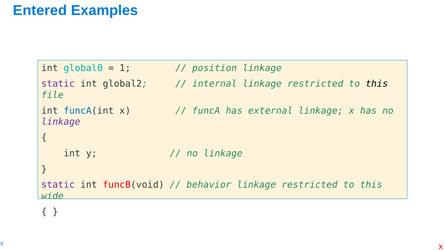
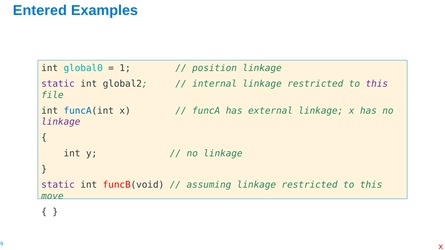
this at (377, 84) colour: black -> purple
behavior: behavior -> assuming
wide: wide -> move
